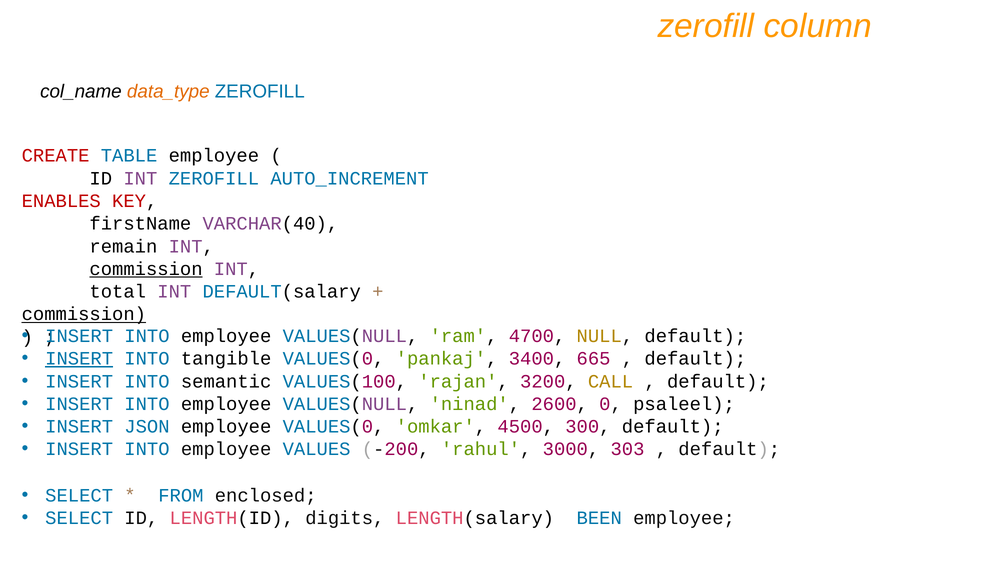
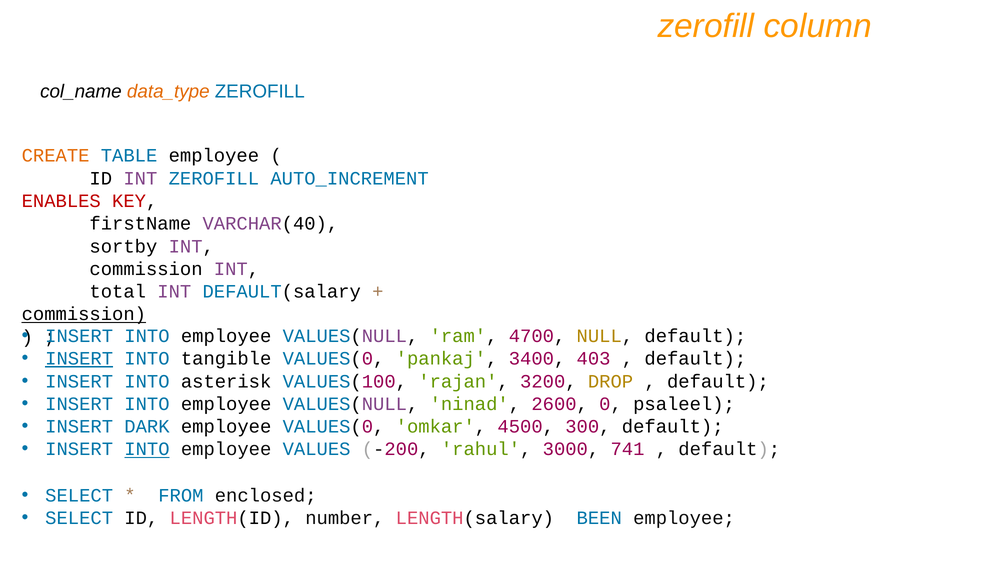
CREATE colour: red -> orange
remain: remain -> sortby
commission at (146, 269) underline: present -> none
665: 665 -> 403
semantic: semantic -> asterisk
CALL: CALL -> DROP
JSON: JSON -> DARK
INTO at (147, 449) underline: none -> present
303: 303 -> 741
digits: digits -> number
